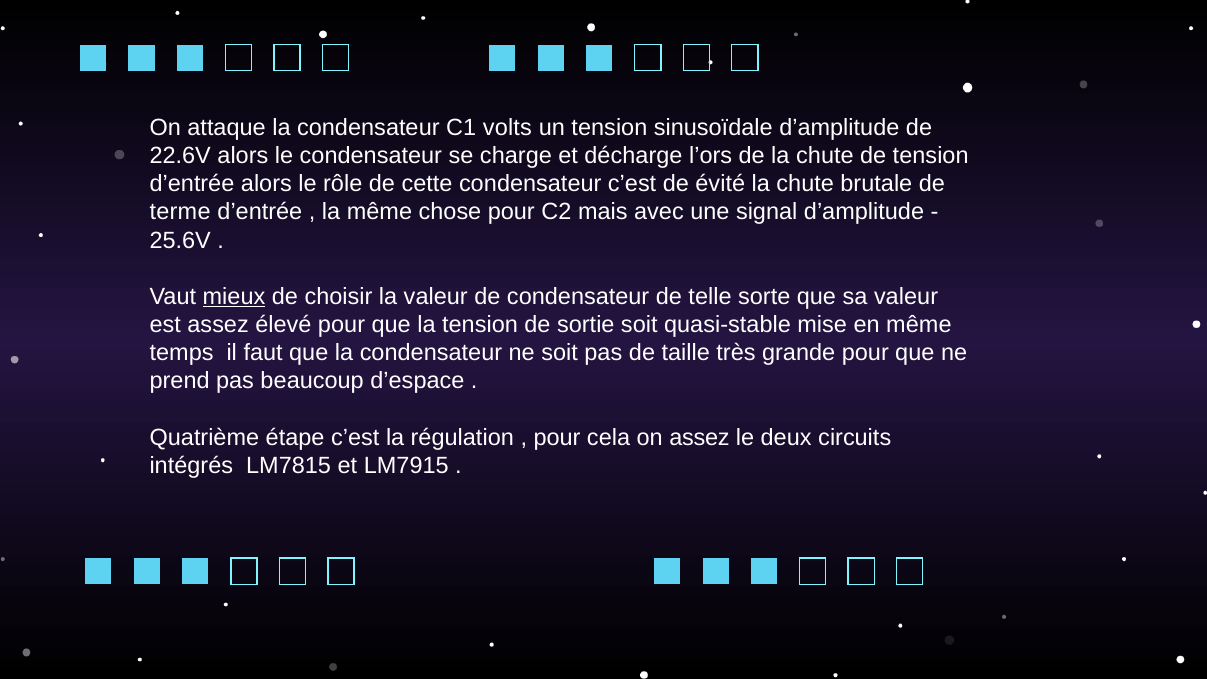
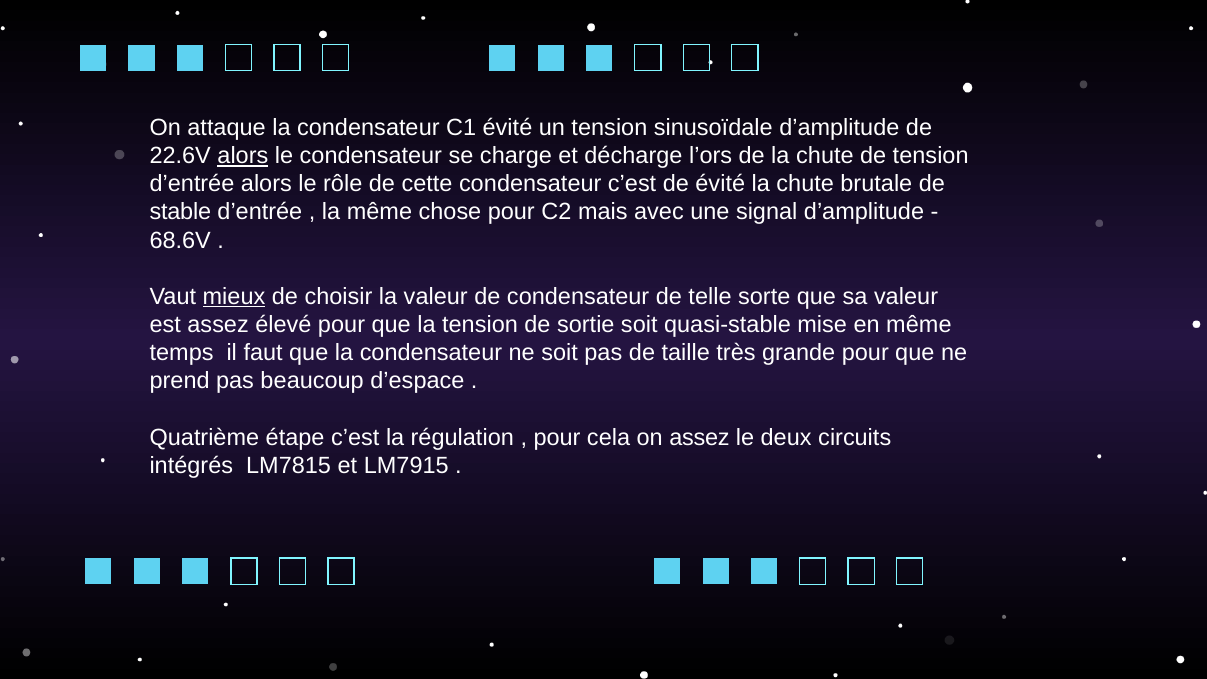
C1 volts: volts -> évité
alors at (243, 156) underline: none -> present
terme: terme -> stable
25.6V: 25.6V -> 68.6V
